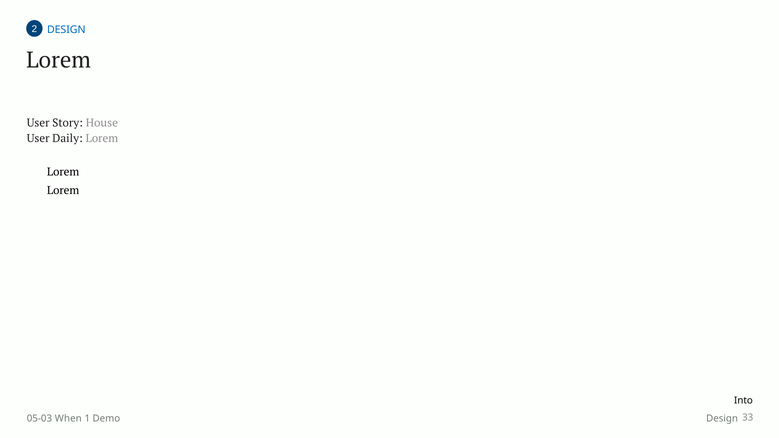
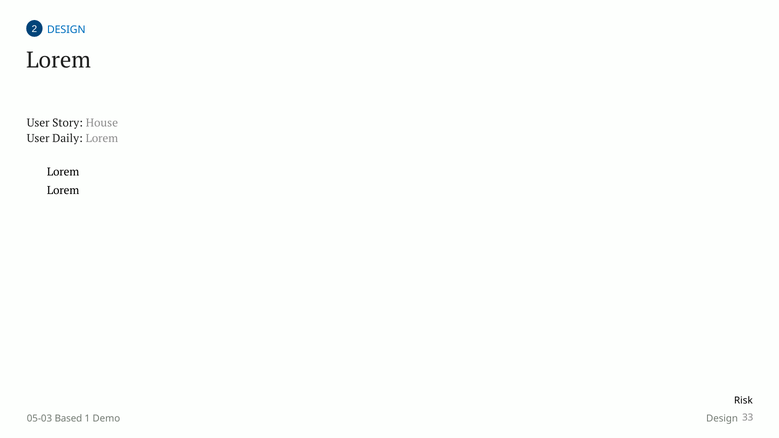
Into: Into -> Risk
When: When -> Based
